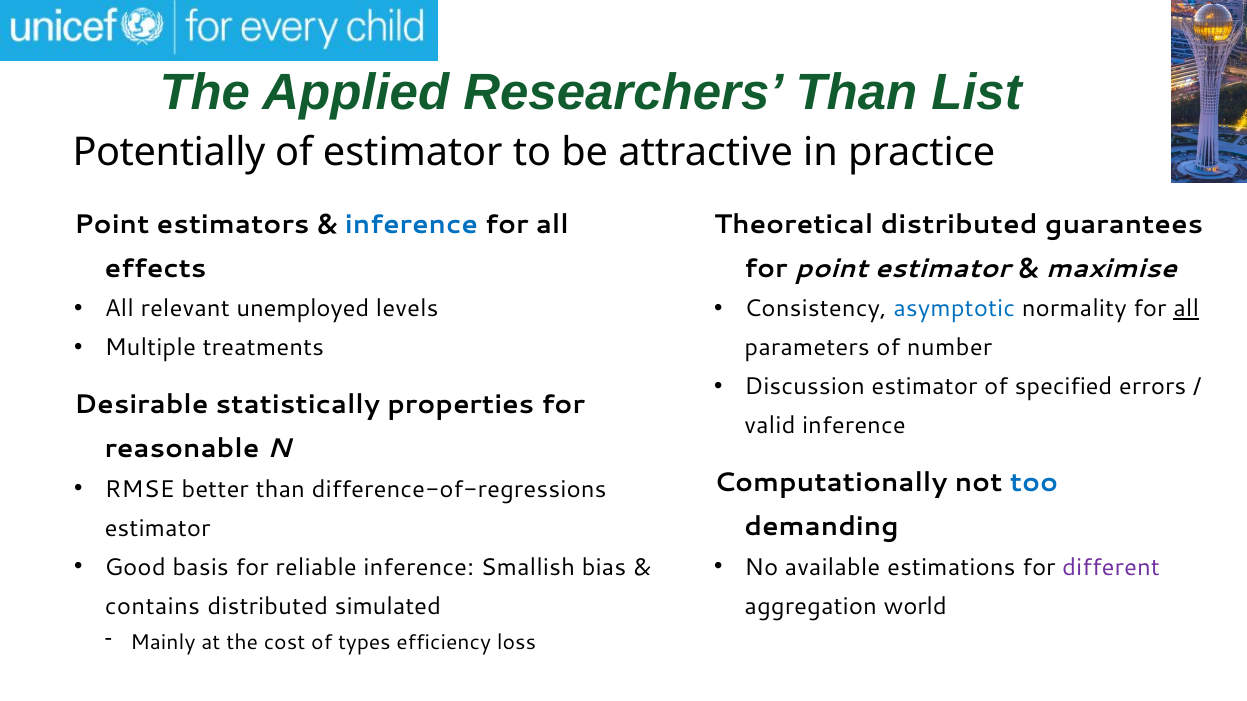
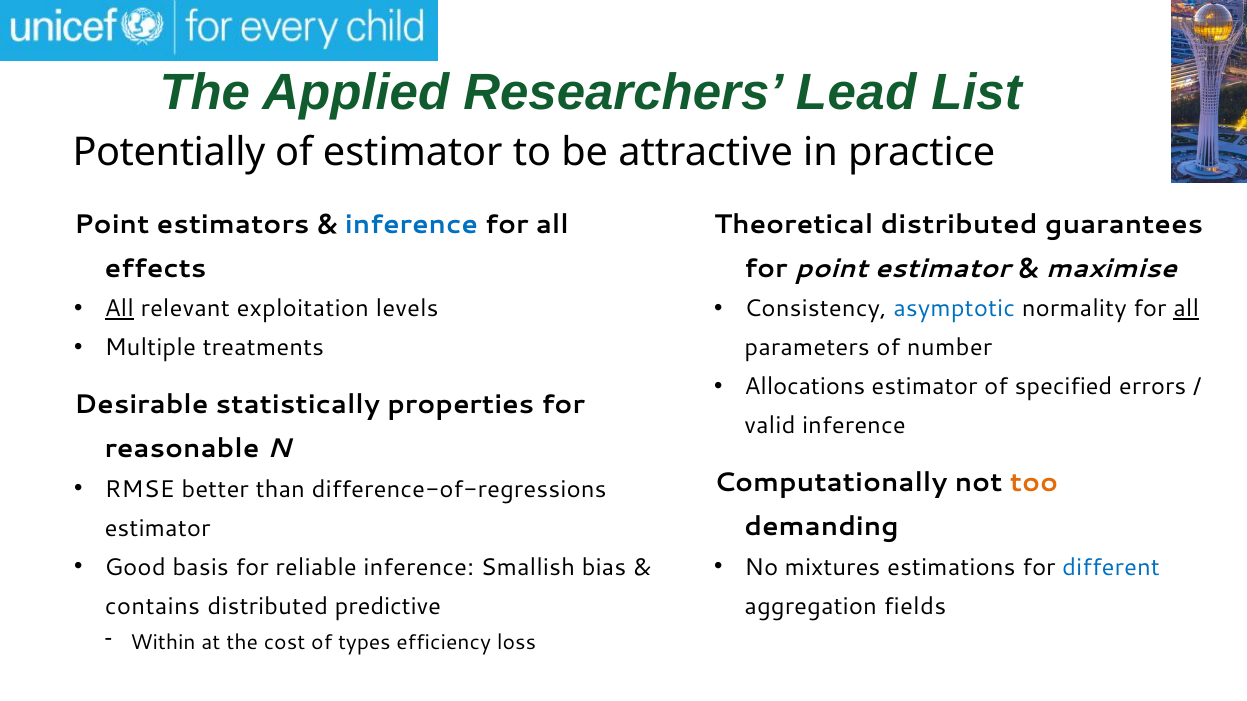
Researchers Than: Than -> Lead
All at (119, 309) underline: none -> present
unemployed: unemployed -> exploitation
Discussion: Discussion -> Allocations
too colour: blue -> orange
available: available -> mixtures
different colour: purple -> blue
simulated: simulated -> predictive
world: world -> fields
Mainly: Mainly -> Within
